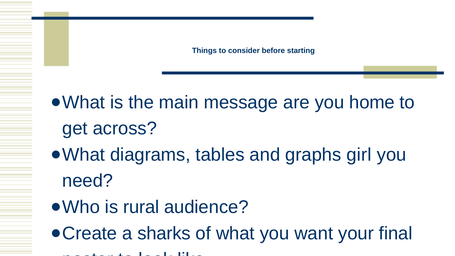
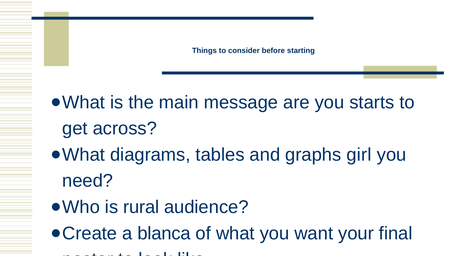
home: home -> starts
sharks: sharks -> blanca
